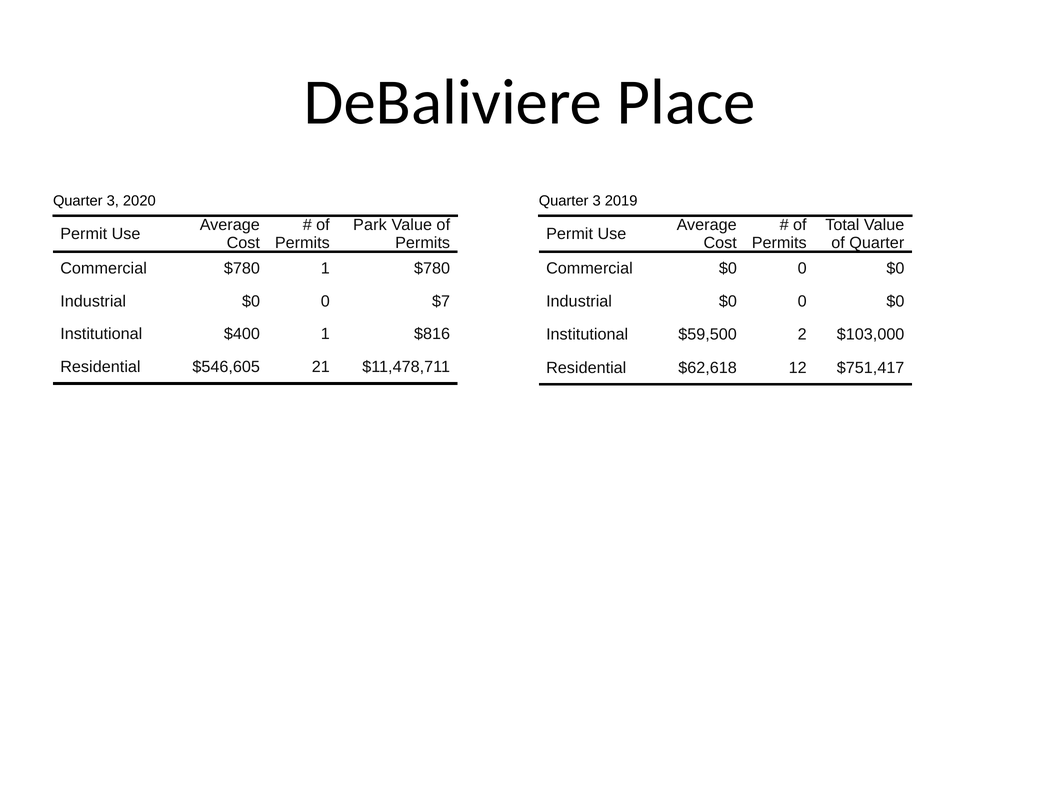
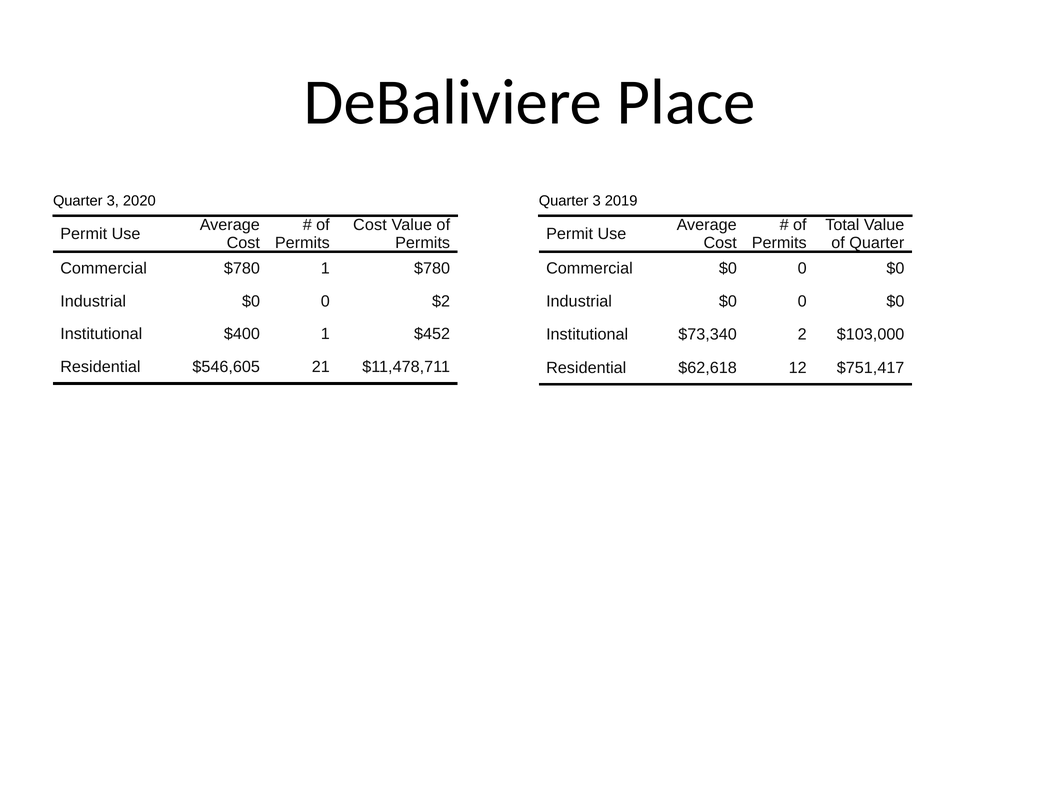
Park at (370, 225): Park -> Cost
$7: $7 -> $2
$816: $816 -> $452
$59,500: $59,500 -> $73,340
